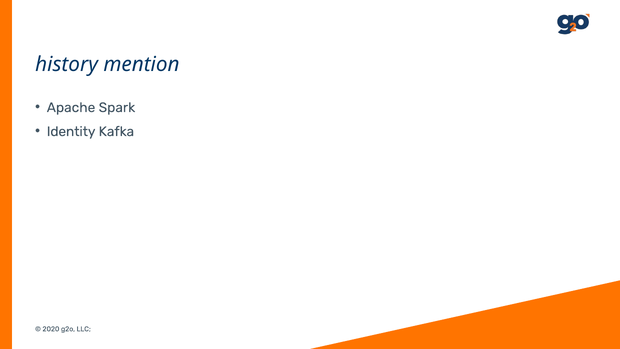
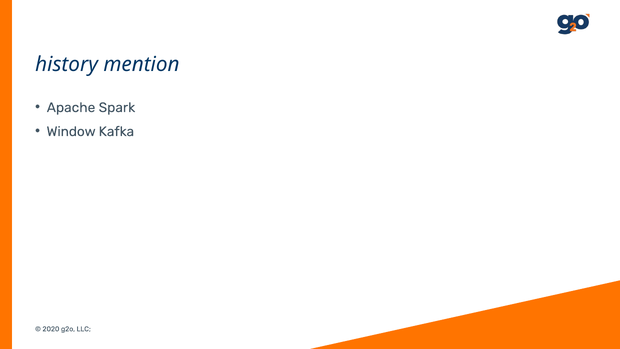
Identity: Identity -> Window
